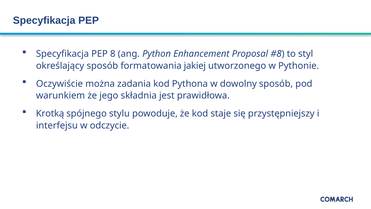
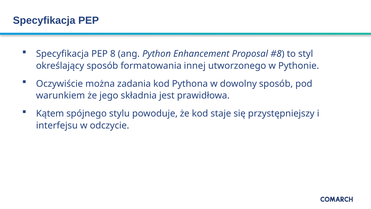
jakiej: jakiej -> innej
Krotką: Krotką -> Kątem
